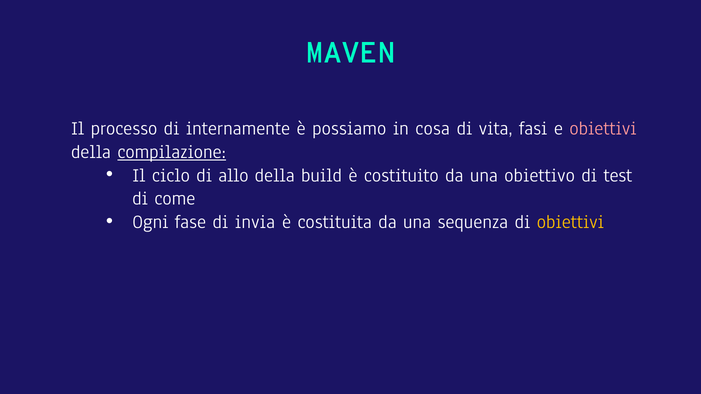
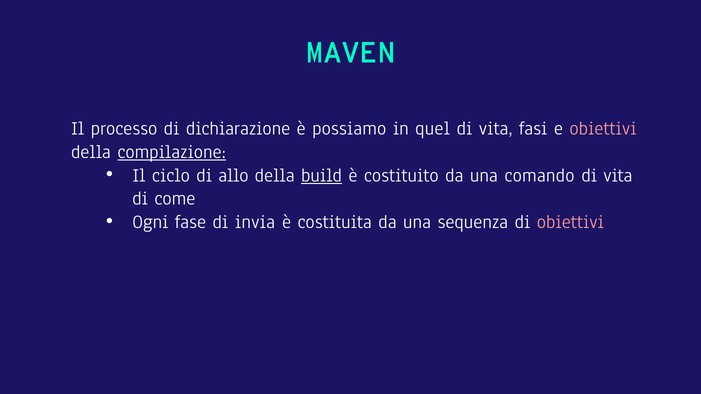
internamente: internamente -> dichiarazione
cosa: cosa -> quel
build underline: none -> present
obiettivo: obiettivo -> comando
test at (618, 175): test -> vita
obiettivi at (570, 222) colour: yellow -> pink
